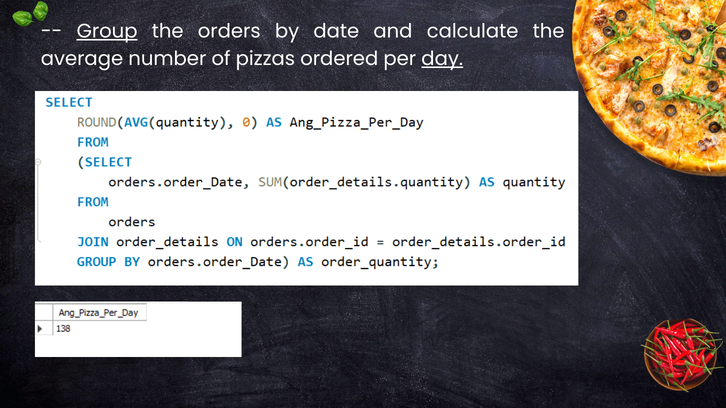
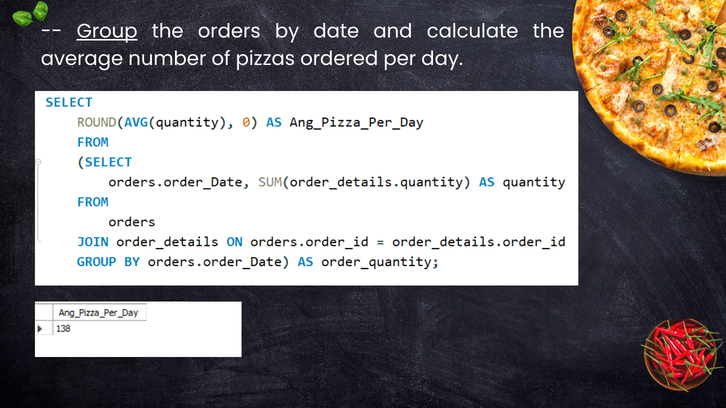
day underline: present -> none
